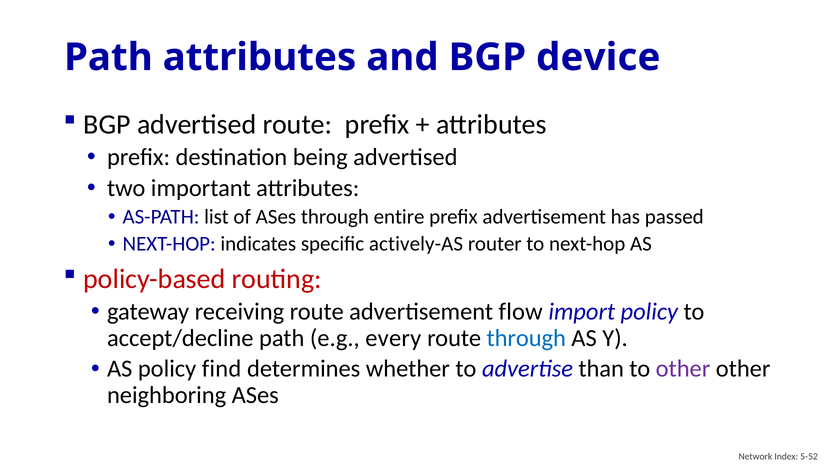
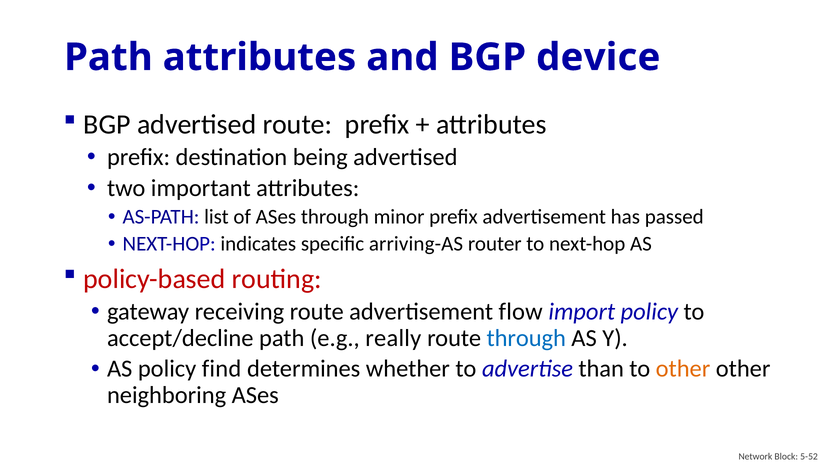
entire: entire -> minor
actively-AS: actively-AS -> arriving-AS
every: every -> really
other at (683, 369) colour: purple -> orange
Index: Index -> Block
